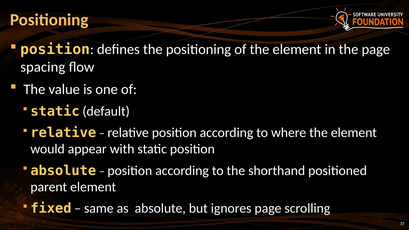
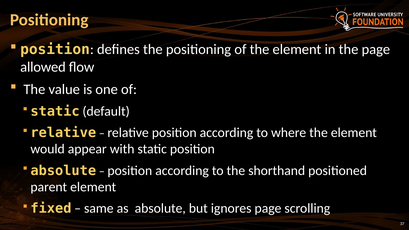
spacing: spacing -> allowed
